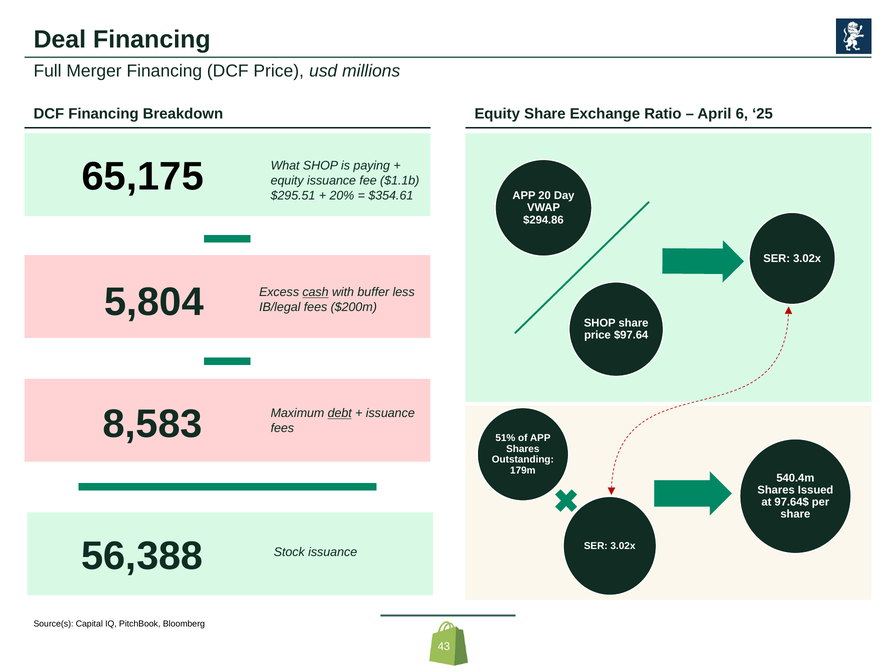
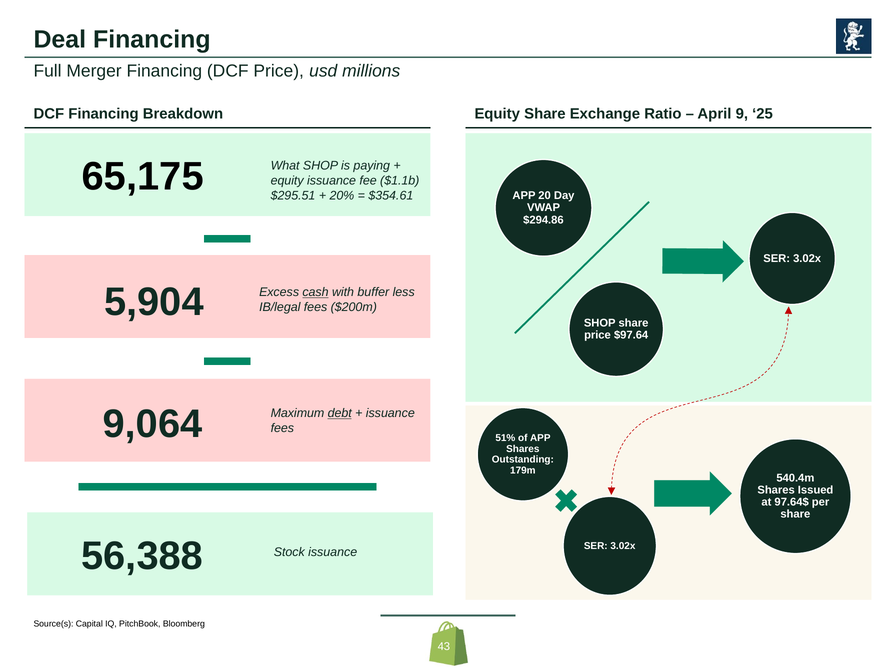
6: 6 -> 9
5,804: 5,804 -> 5,904
8,583: 8,583 -> 9,064
